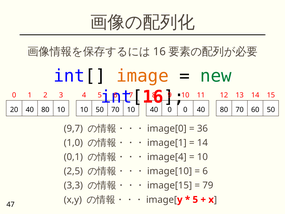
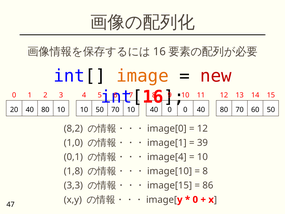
new colour: green -> red
9,7: 9,7 -> 8,2
36 at (202, 128): 36 -> 12
14 at (202, 143): 14 -> 39
2,5: 2,5 -> 1,8
6 at (205, 171): 6 -> 8
79: 79 -> 86
5 at (195, 199): 5 -> 0
